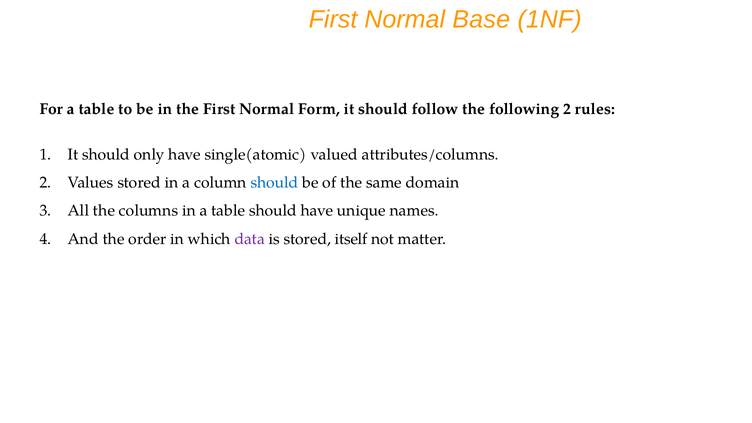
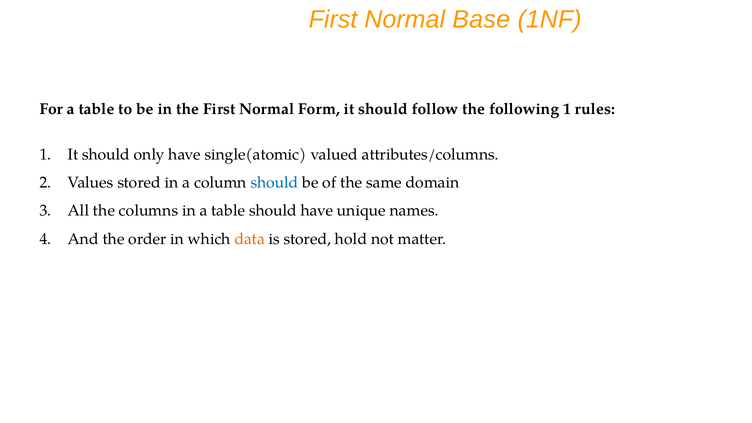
following 2: 2 -> 1
data colour: purple -> orange
itself: itself -> hold
